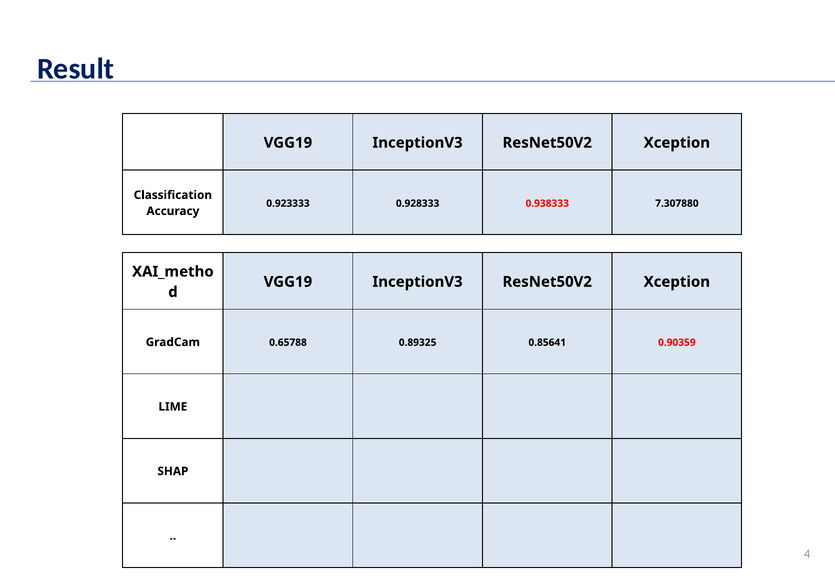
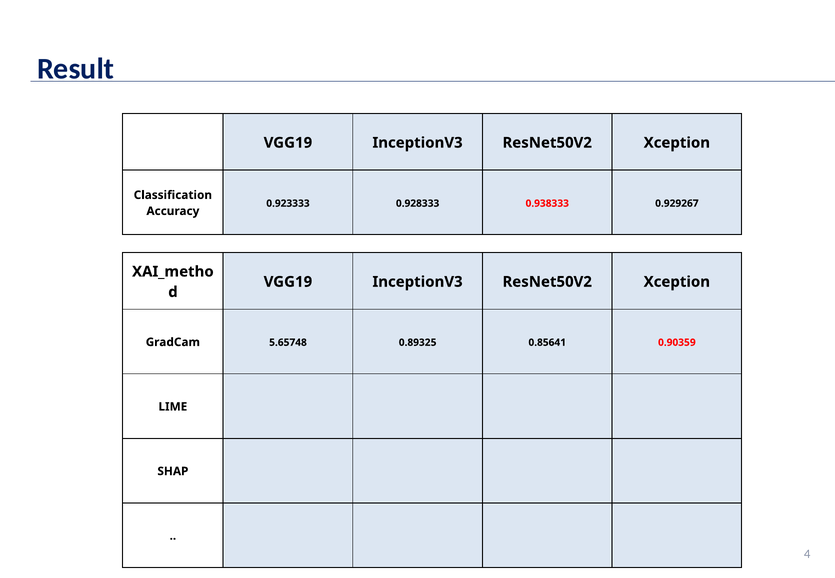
7.307880: 7.307880 -> 0.929267
0.65788: 0.65788 -> 5.65748
